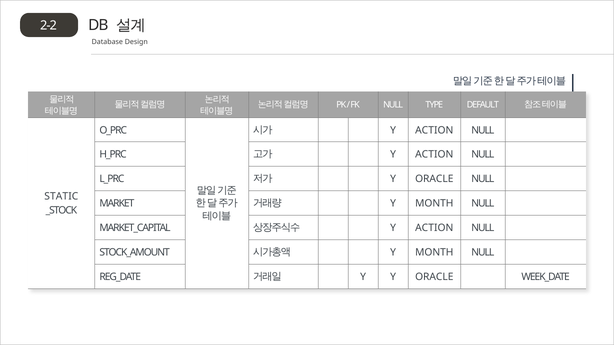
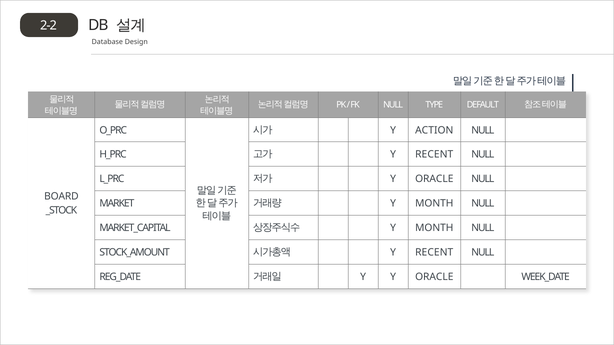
ACTION at (434, 155): ACTION -> RECENT
STATIC: STATIC -> BOARD
ACTION at (434, 228): ACTION -> MONTH
MONTH at (434, 253): MONTH -> RECENT
